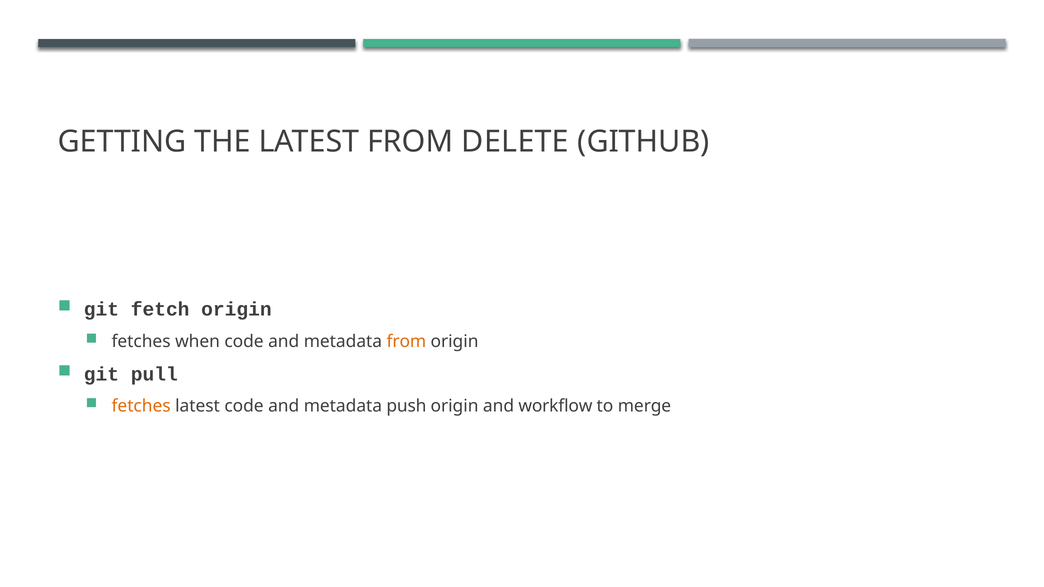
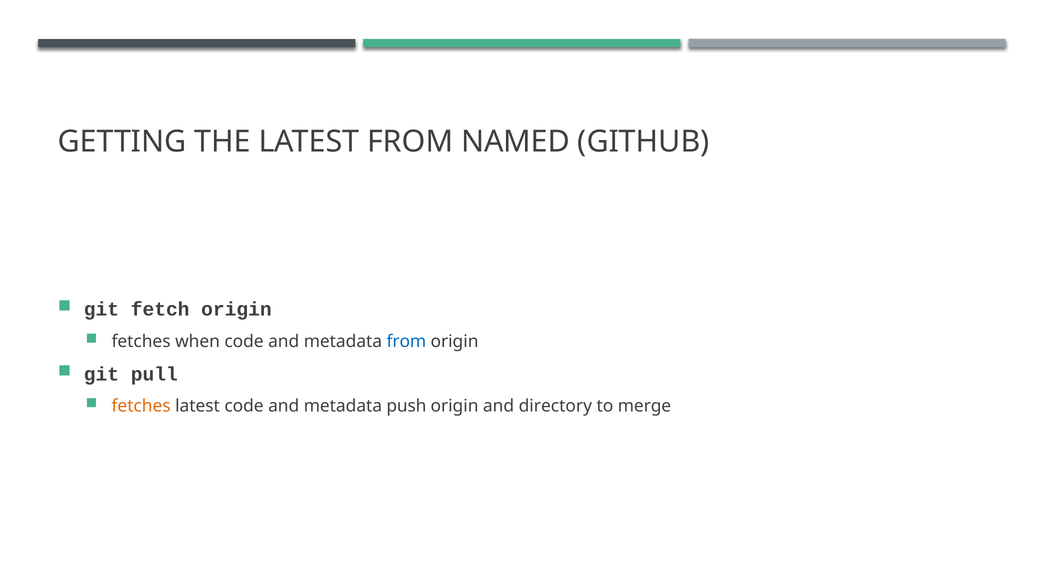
DELETE: DELETE -> NAMED
from at (406, 342) colour: orange -> blue
workflow: workflow -> directory
